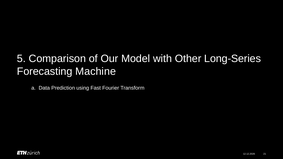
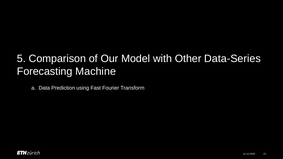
Long-Series: Long-Series -> Data-Series
